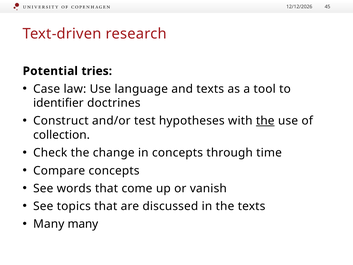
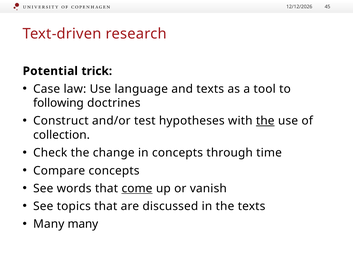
tries: tries -> trick
identifier: identifier -> following
come underline: none -> present
